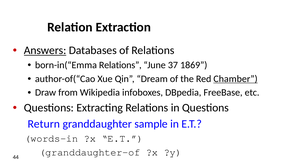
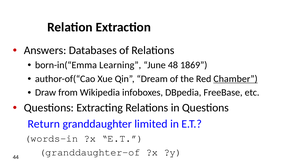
Answers underline: present -> none
born-in(“Emma Relations: Relations -> Learning
37: 37 -> 48
sample: sample -> limited
